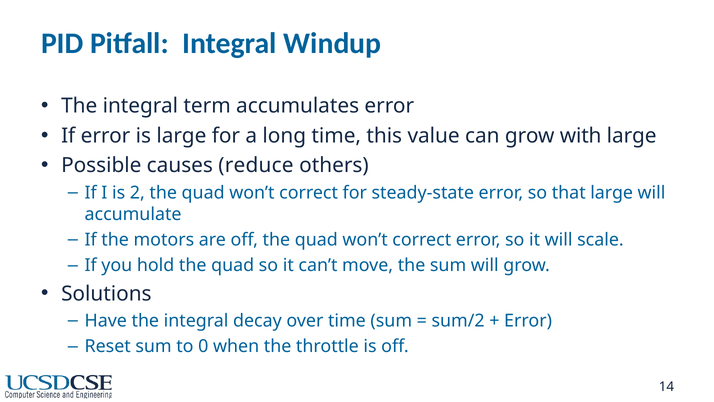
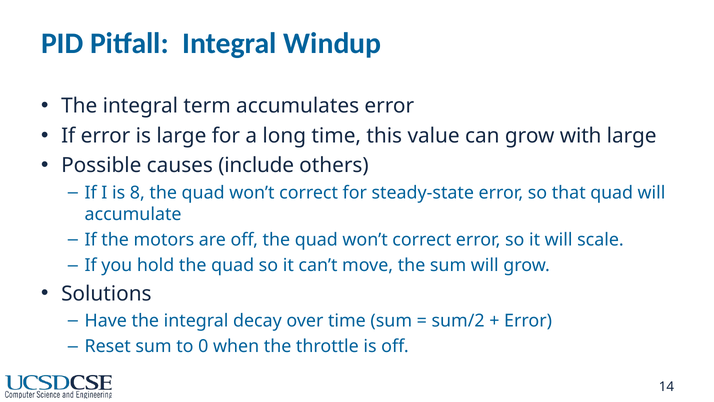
reduce: reduce -> include
2: 2 -> 8
that large: large -> quad
